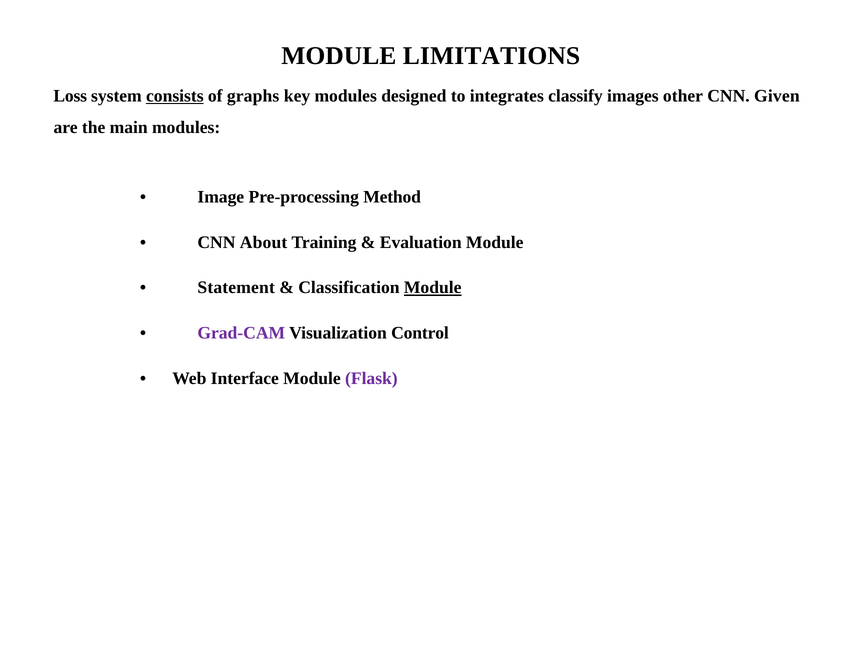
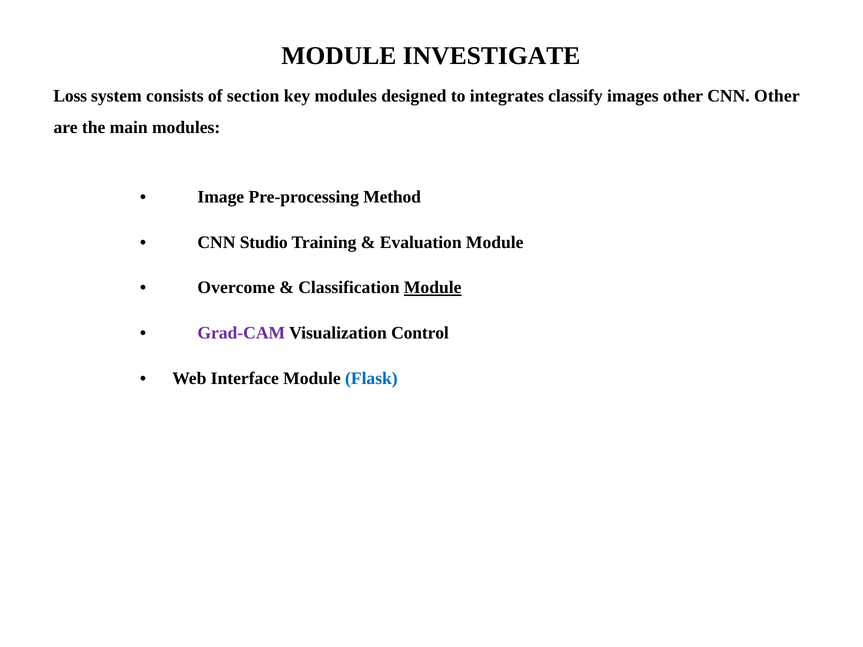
LIMITATIONS: LIMITATIONS -> INVESTIGATE
consists underline: present -> none
graphs: graphs -> section
CNN Given: Given -> Other
About: About -> Studio
Statement: Statement -> Overcome
Flask colour: purple -> blue
